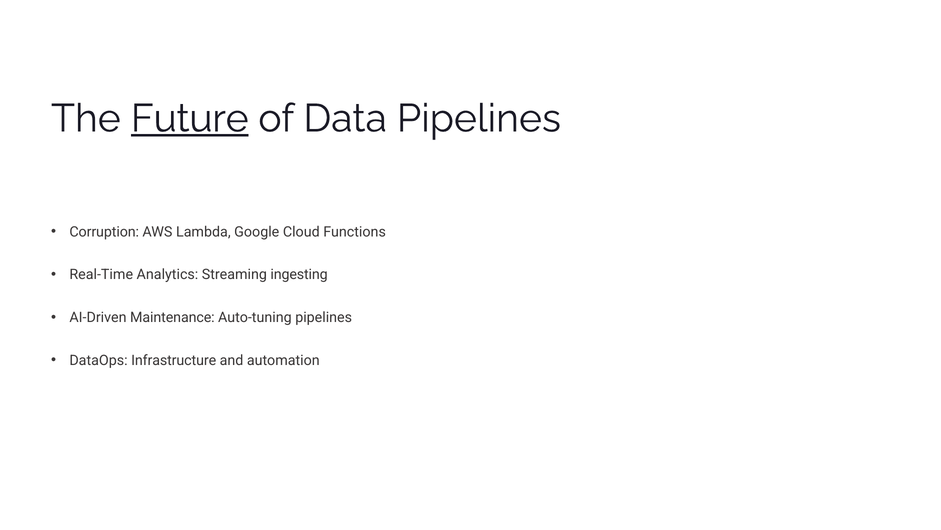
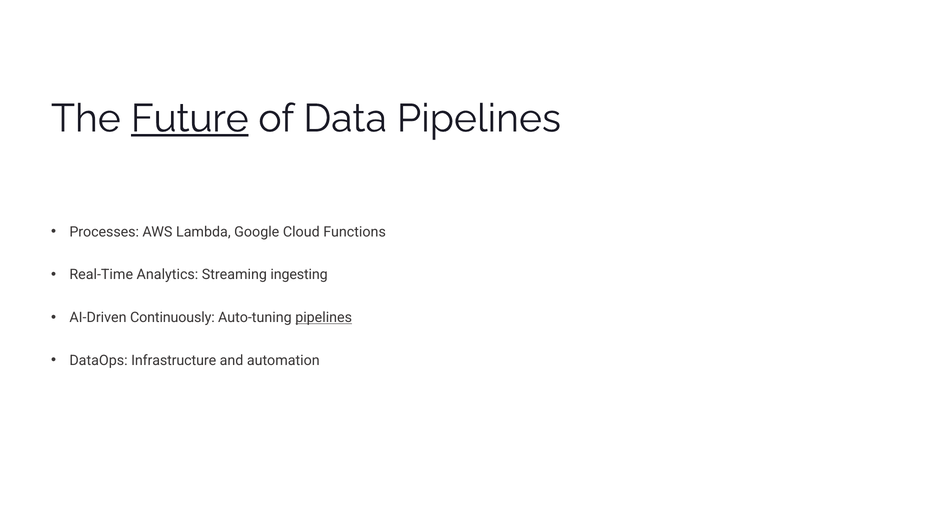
Corruption: Corruption -> Processes
Maintenance: Maintenance -> Continuously
pipelines at (324, 317) underline: none -> present
